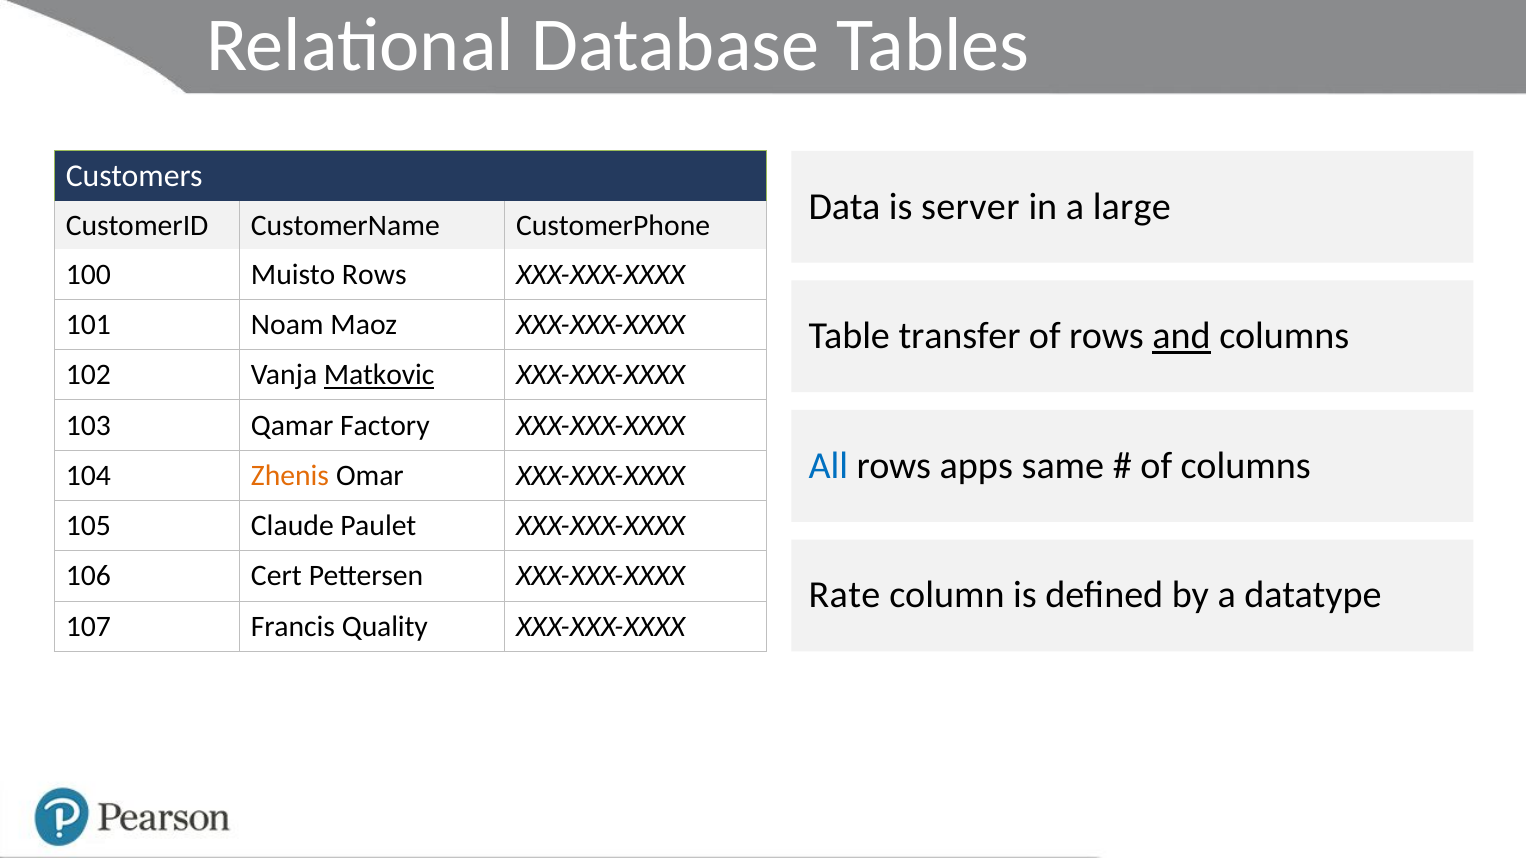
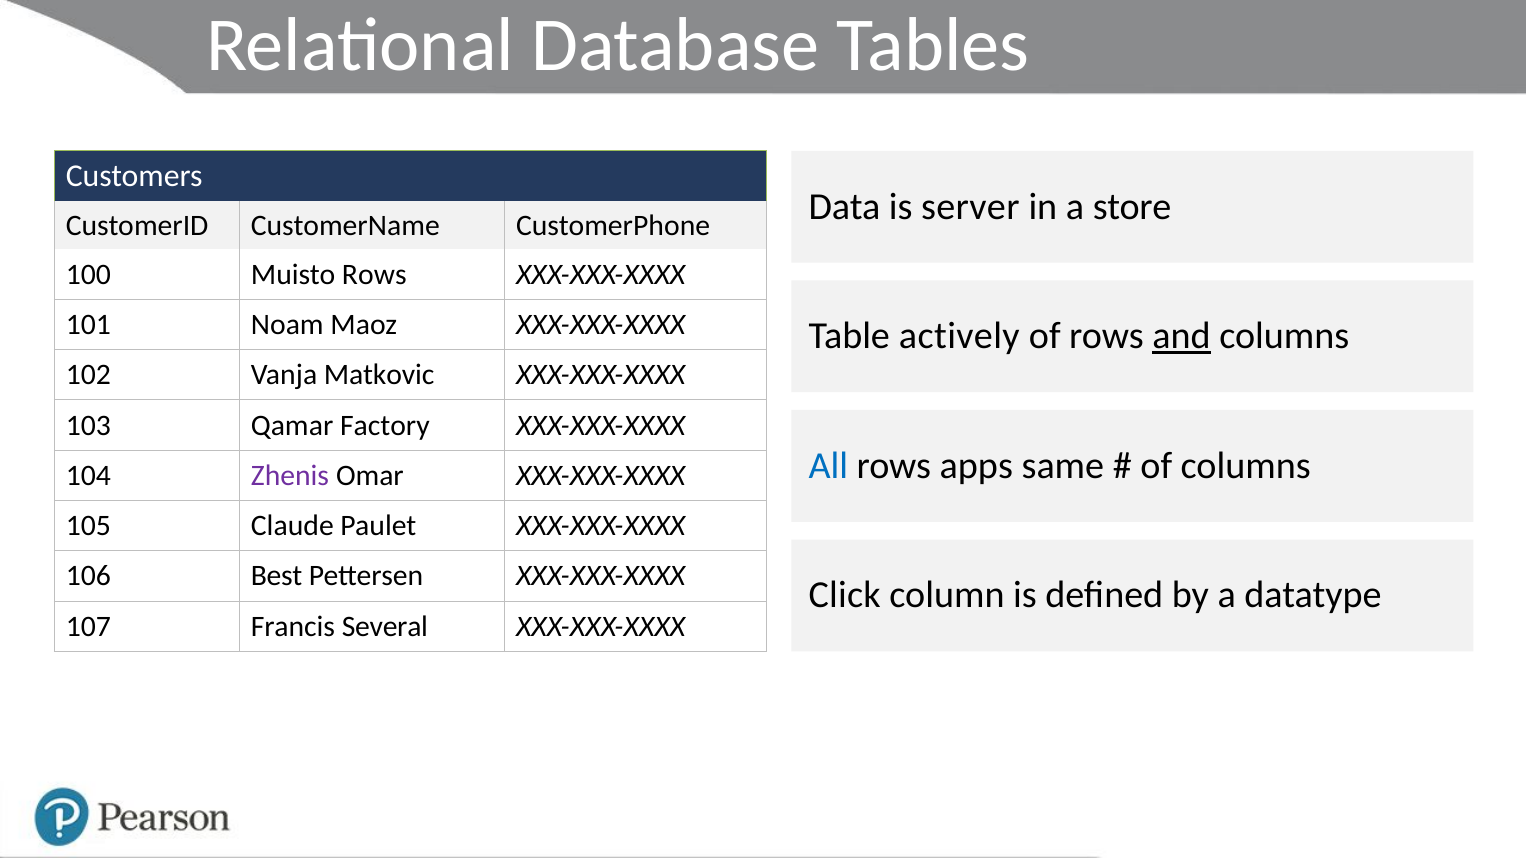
large: large -> store
transfer: transfer -> actively
Matkovic underline: present -> none
Zhenis colour: orange -> purple
Cert: Cert -> Best
Rate at (845, 596): Rate -> Click
Quality: Quality -> Several
